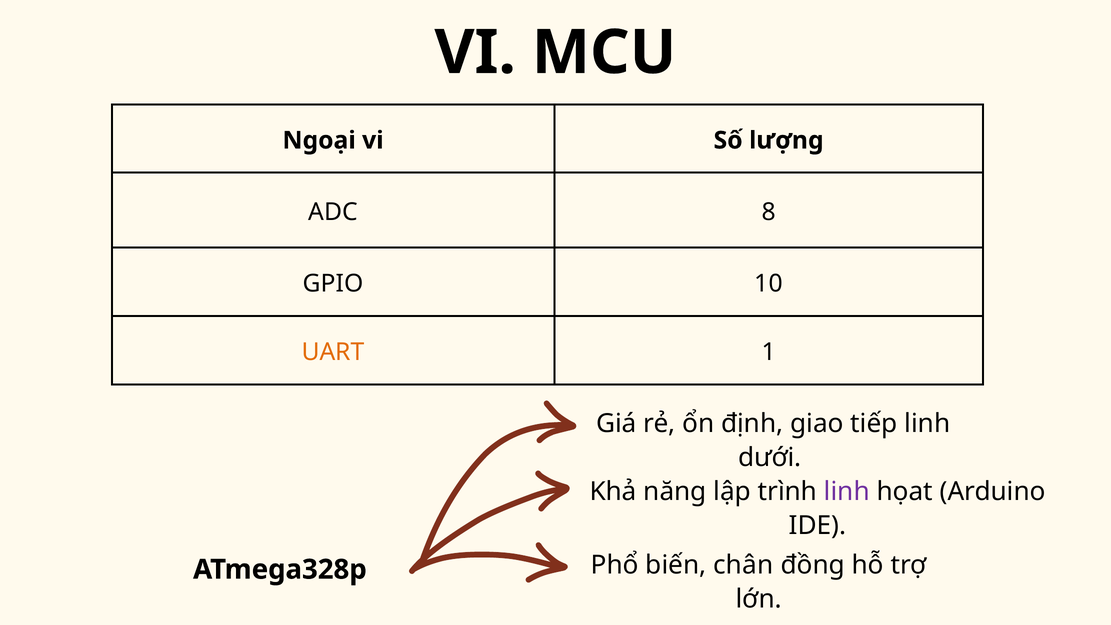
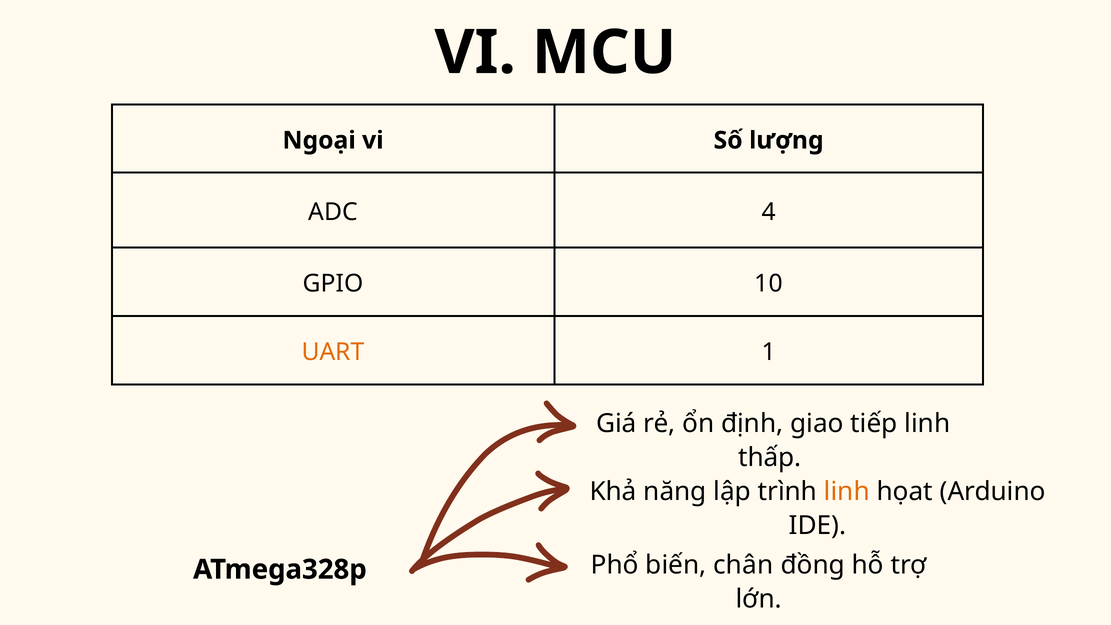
8: 8 -> 4
dưới: dưới -> thấp
linh at (847, 491) colour: purple -> orange
